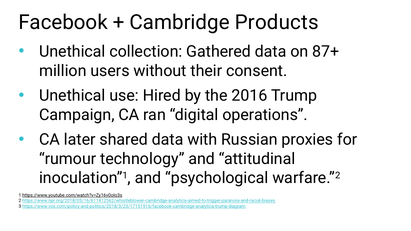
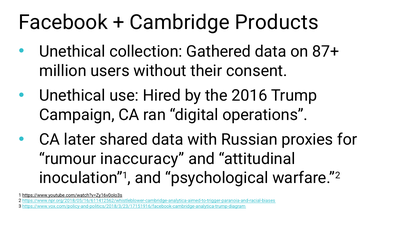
technology: technology -> inaccuracy
